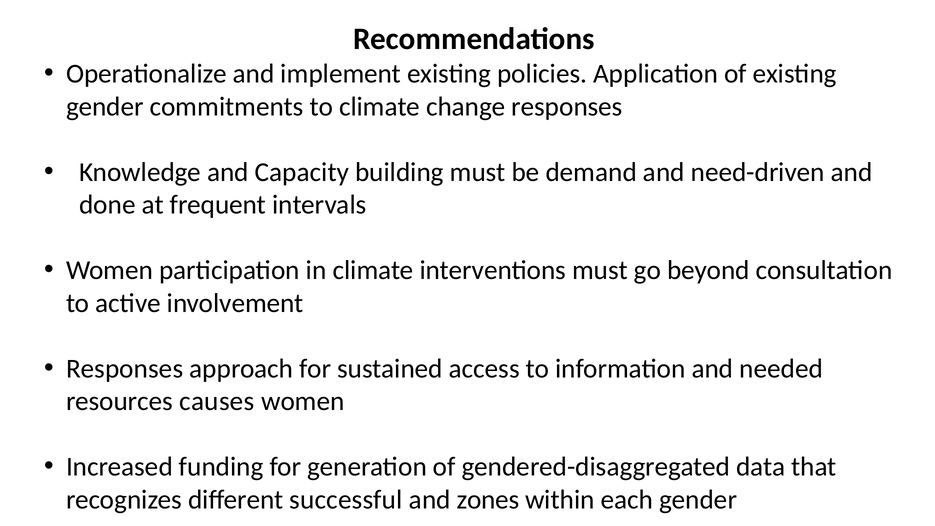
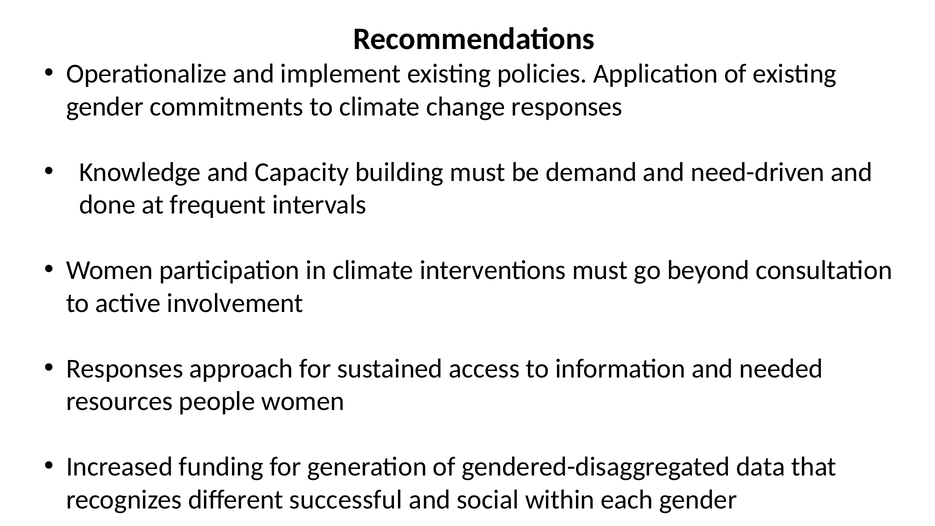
causes: causes -> people
zones: zones -> social
